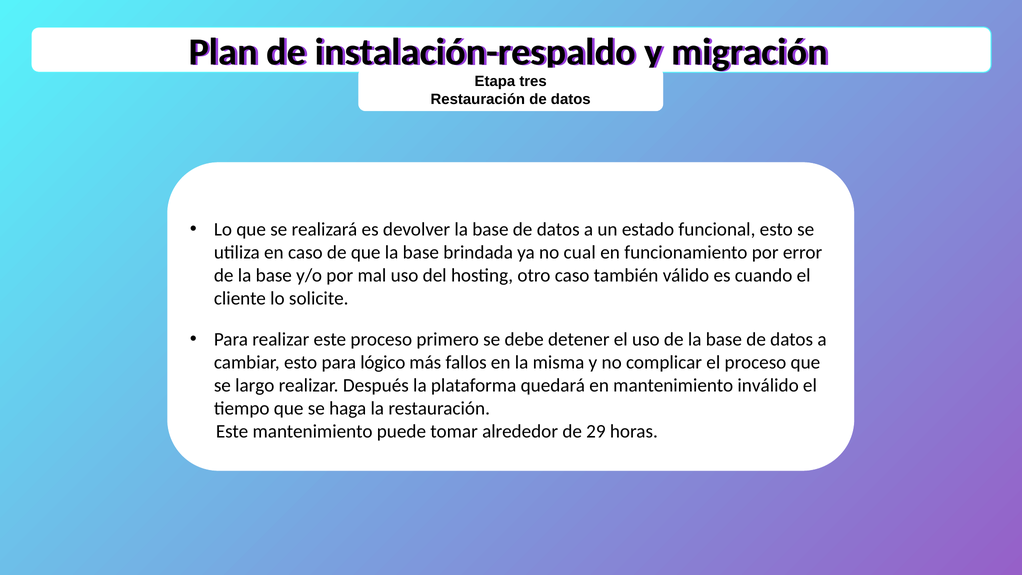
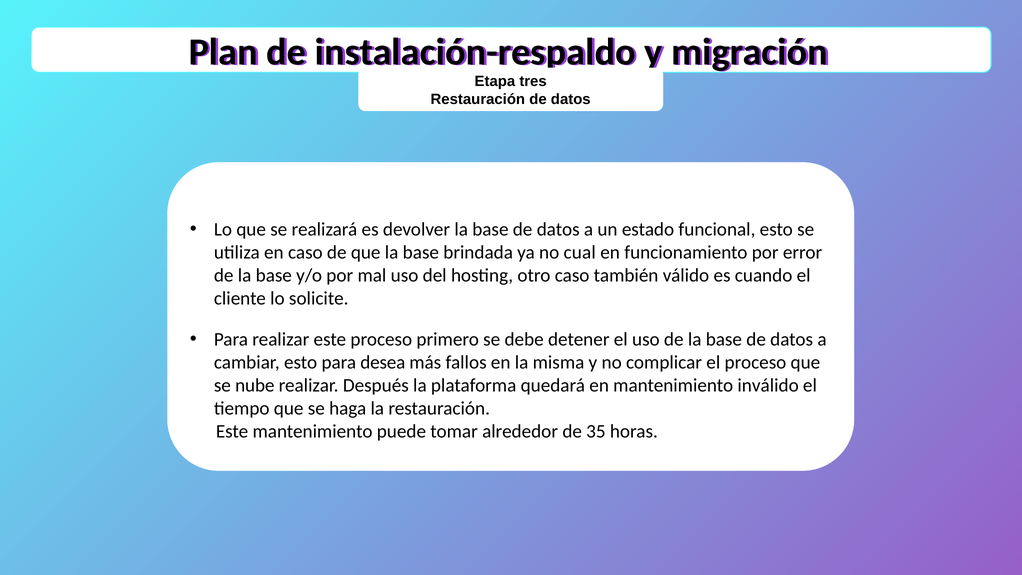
lógico: lógico -> desea
largo: largo -> nube
29: 29 -> 35
